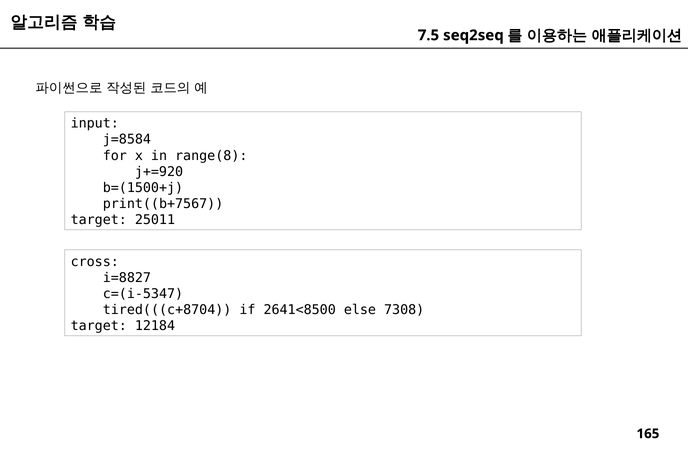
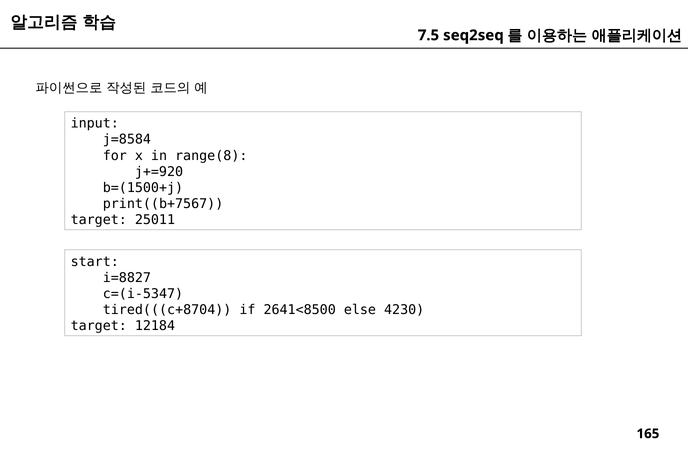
cross: cross -> start
7308: 7308 -> 4230
